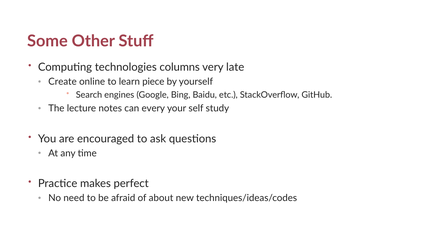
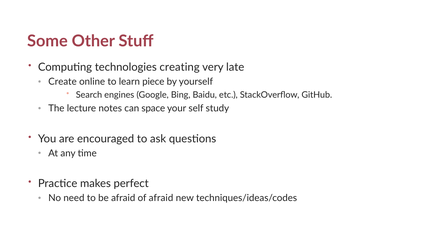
columns: columns -> creating
every: every -> space
of about: about -> afraid
